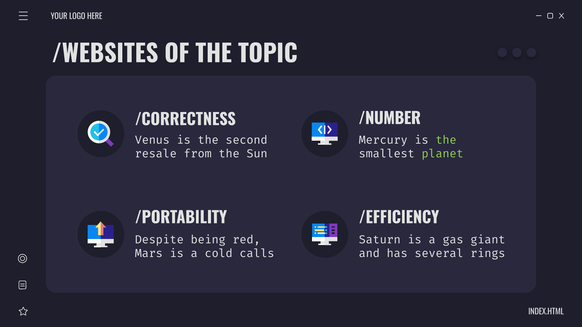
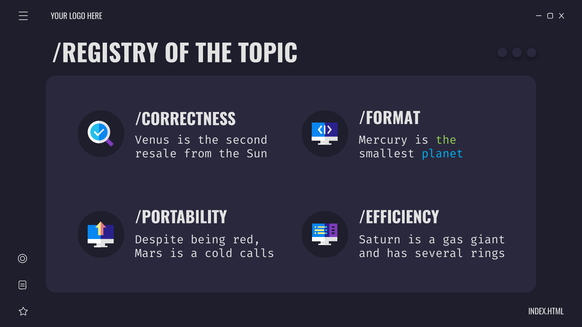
/WEBSITES: /WEBSITES -> /REGISTRY
/NUMBER: /NUMBER -> /FORMAT
planet colour: light green -> light blue
